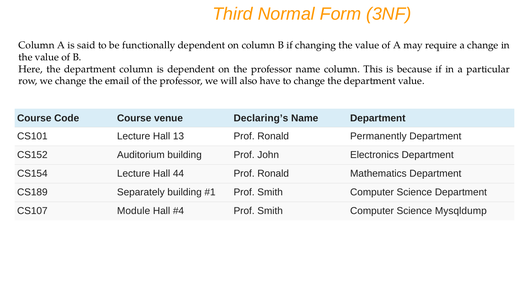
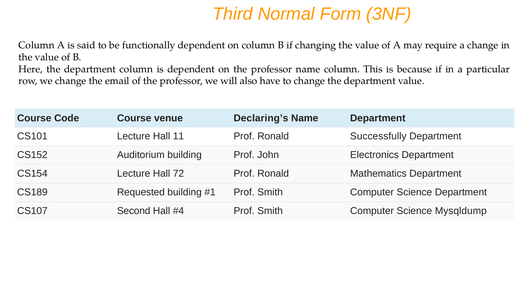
13: 13 -> 11
Permanently: Permanently -> Successfully
44: 44 -> 72
Separately: Separately -> Requested
Module: Module -> Second
